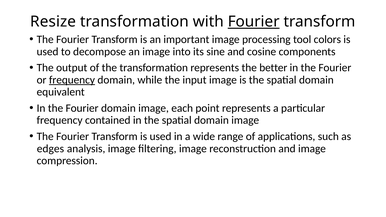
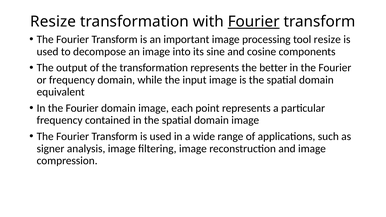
tool colors: colors -> resize
frequency at (72, 80) underline: present -> none
edges: edges -> signer
